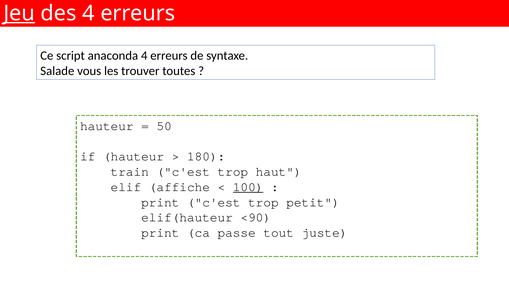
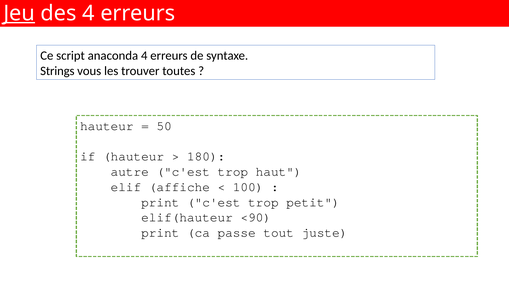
Salade: Salade -> Strings
train: train -> autre
100 underline: present -> none
